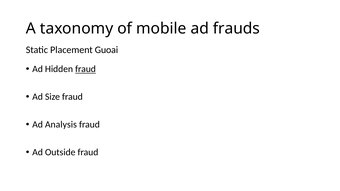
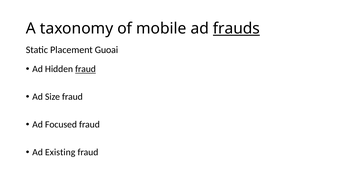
frauds underline: none -> present
Analysis: Analysis -> Focused
Outside: Outside -> Existing
